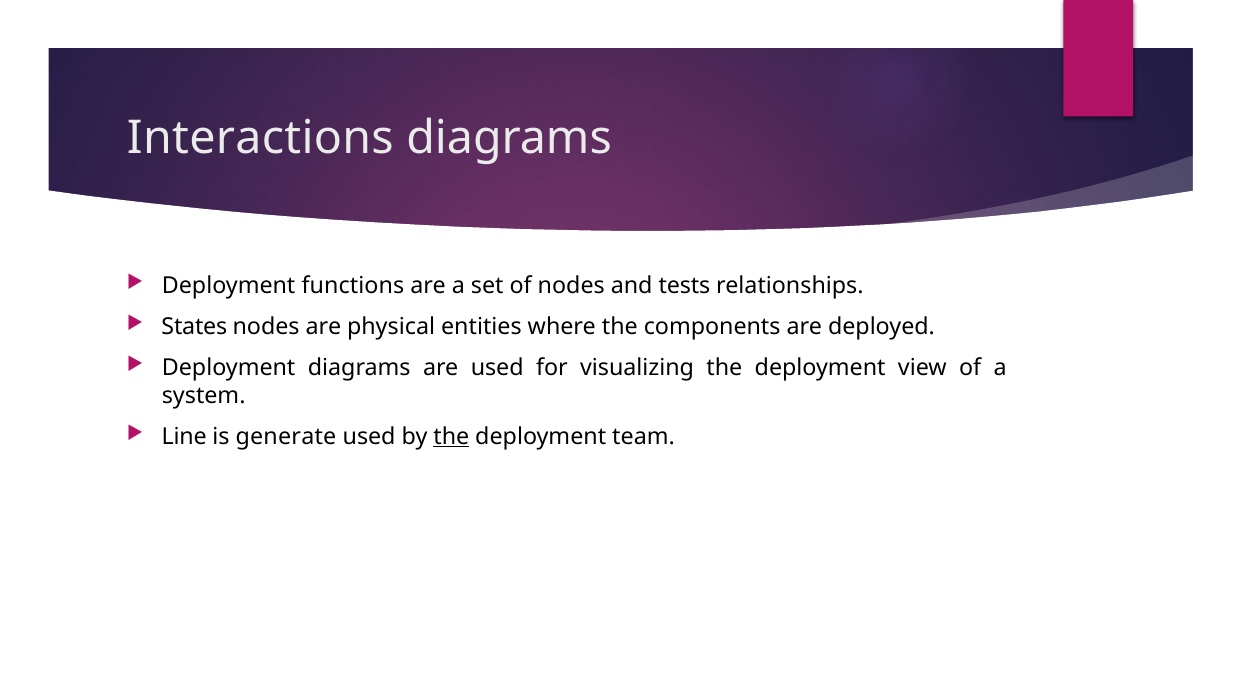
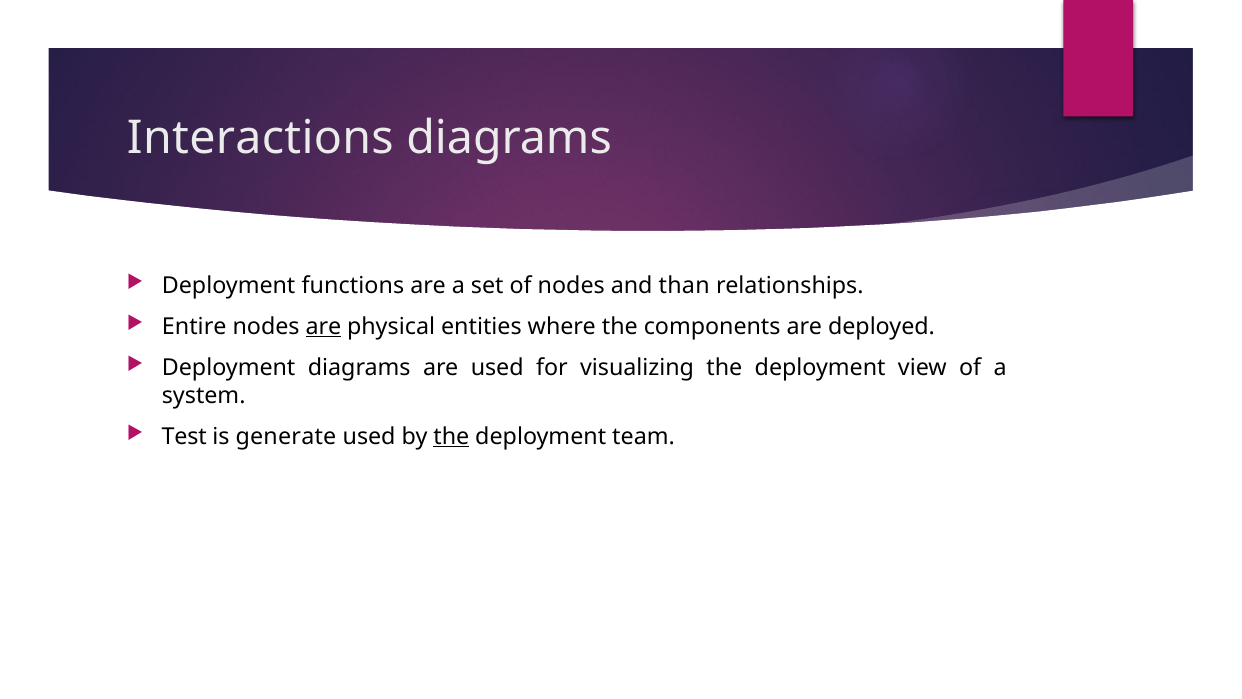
tests: tests -> than
States: States -> Entire
are at (323, 326) underline: none -> present
Line: Line -> Test
